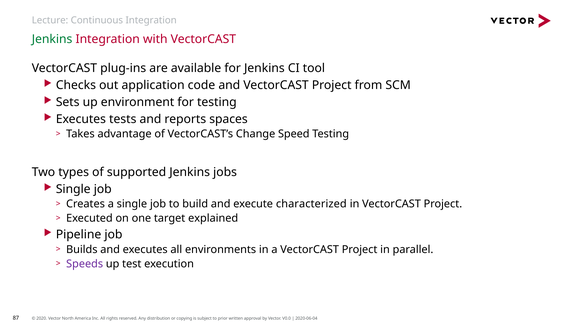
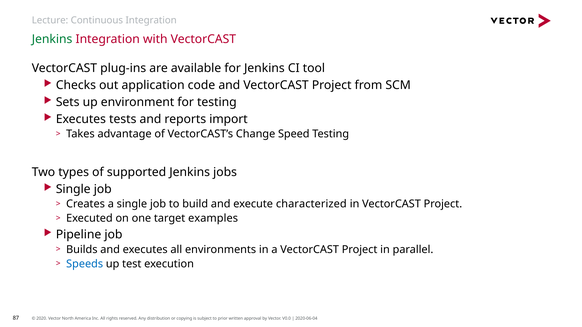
spaces: spaces -> import
explained: explained -> examples
Speeds colour: purple -> blue
